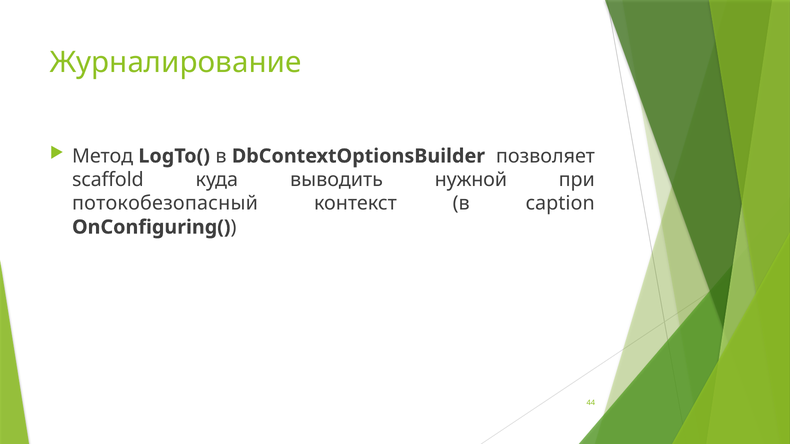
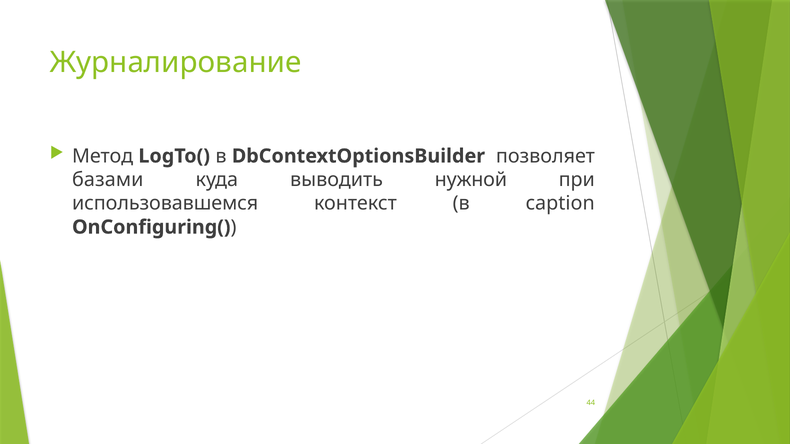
scaffold: scaffold -> базами
потокобезопасный: потокобезопасный -> использовавшемся
